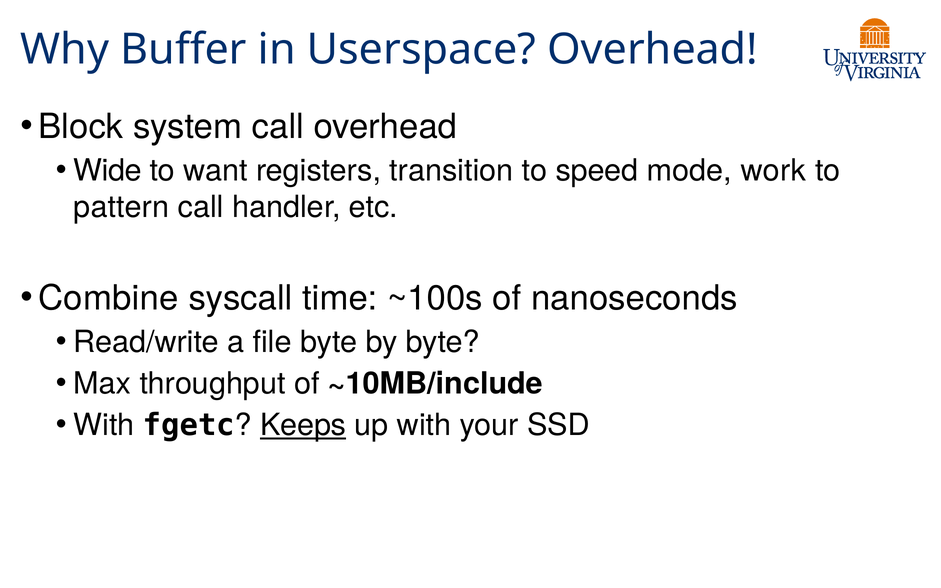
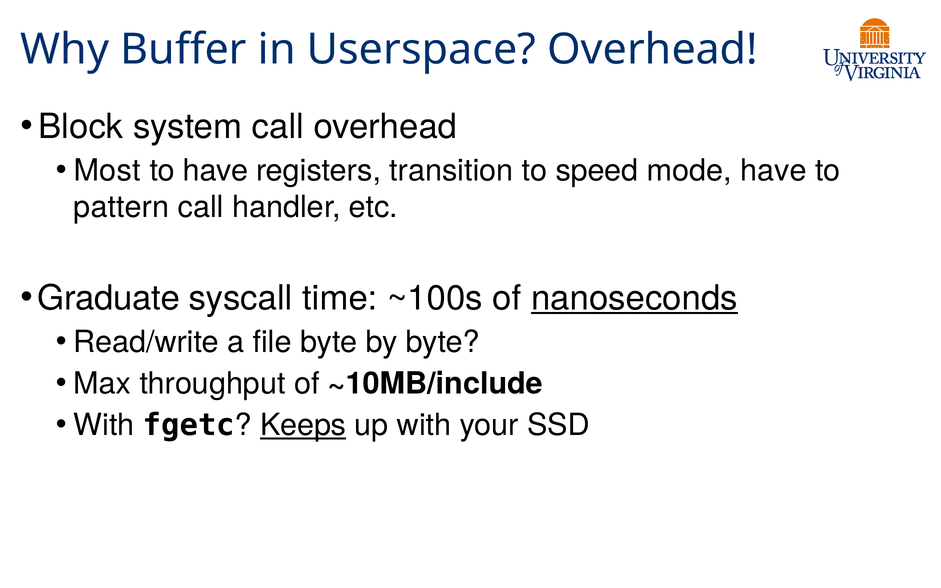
Wide: Wide -> Most
to want: want -> have
mode work: work -> have
Combine: Combine -> Graduate
nanoseconds underline: none -> present
